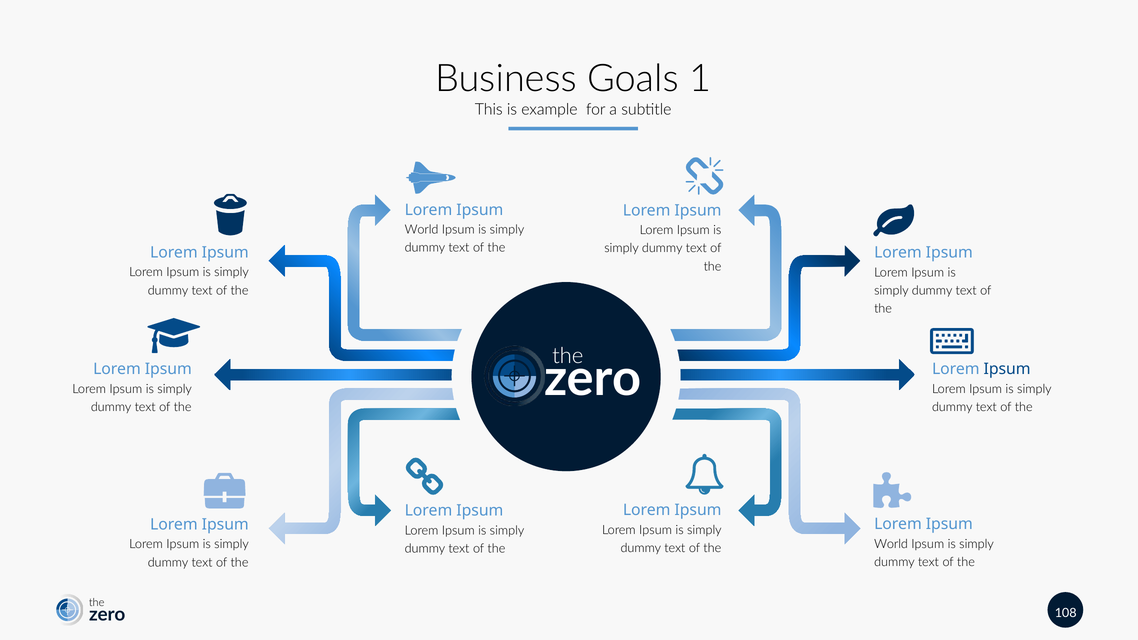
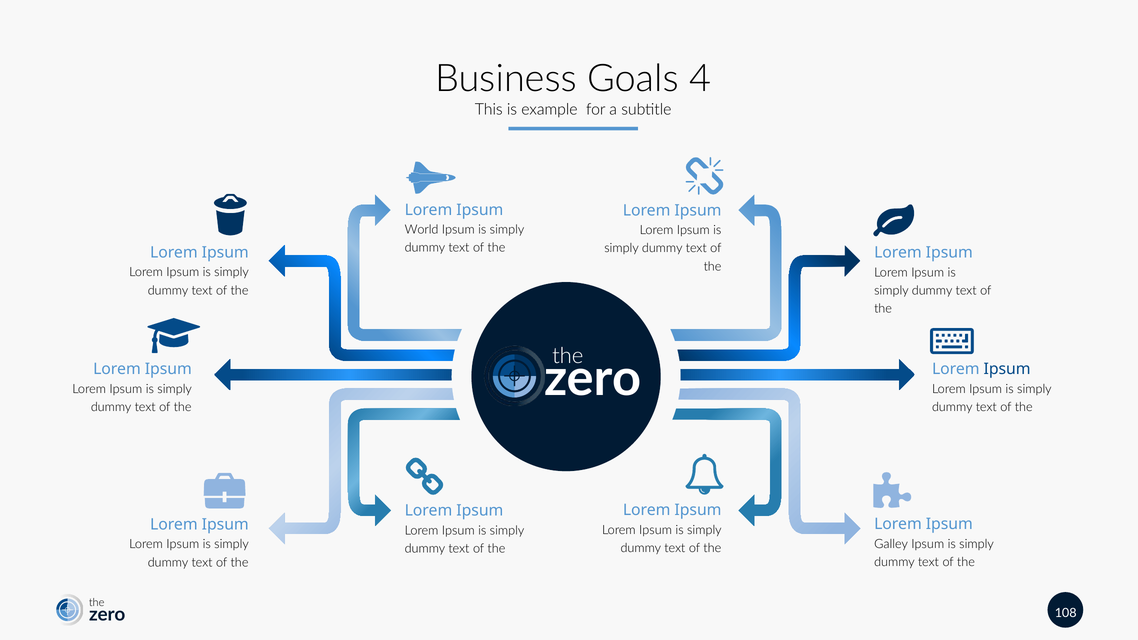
1: 1 -> 4
World at (891, 544): World -> Galley
